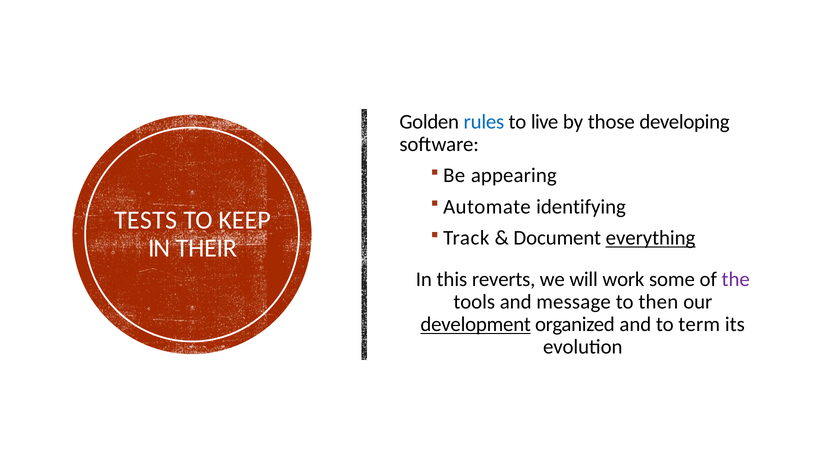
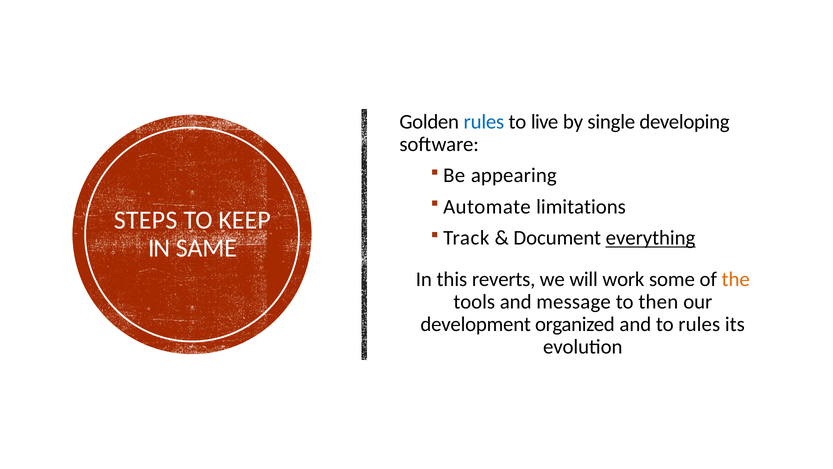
those: those -> single
identifying: identifying -> limitations
TESTS: TESTS -> STEPS
THEIR: THEIR -> SAME
the colour: purple -> orange
development underline: present -> none
to term: term -> rules
